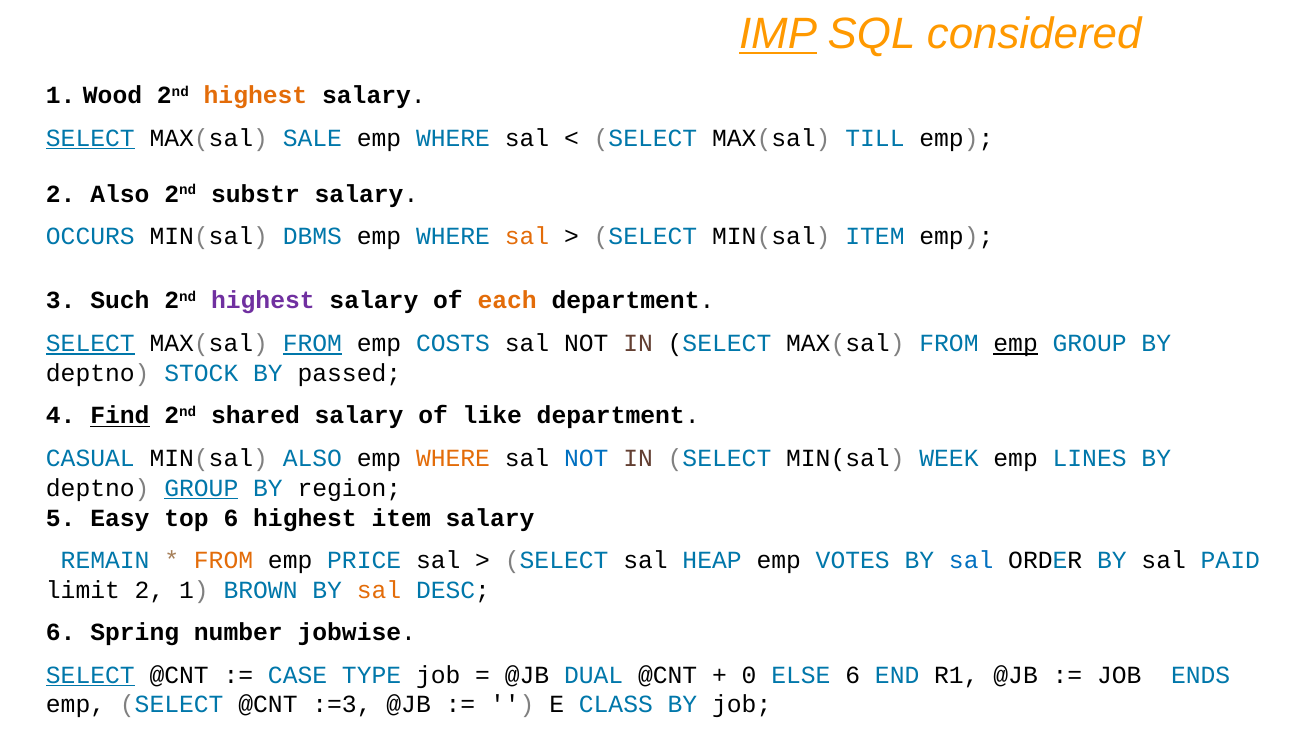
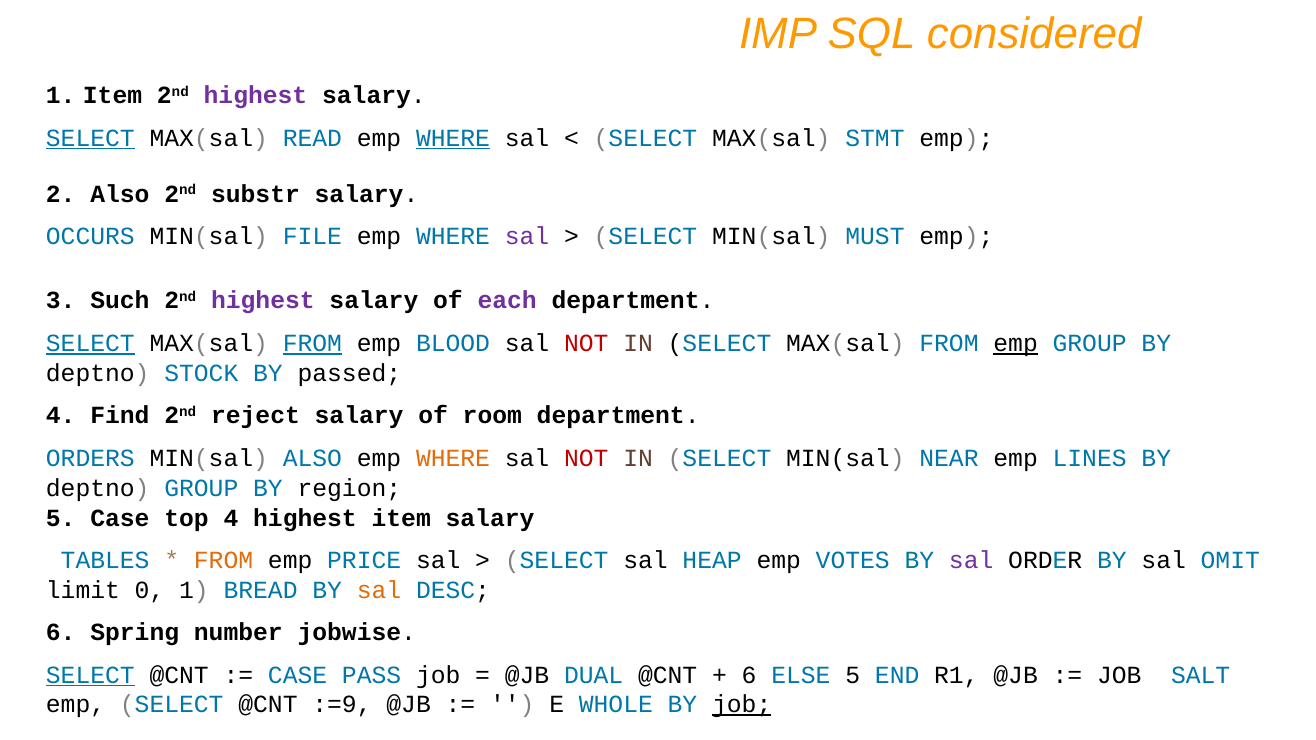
IMP underline: present -> none
1 Wood: Wood -> Item
highest at (255, 95) colour: orange -> purple
SALE: SALE -> READ
WHERE at (453, 138) underline: none -> present
TILL: TILL -> STMT
DBMS: DBMS -> FILE
sal at (527, 237) colour: orange -> purple
MIN(sal ITEM: ITEM -> MUST
each colour: orange -> purple
COSTS: COSTS -> BLOOD
NOT at (586, 343) colour: black -> red
Find underline: present -> none
shared: shared -> reject
like: like -> room
CASUAL: CASUAL -> ORDERS
NOT at (586, 459) colour: blue -> red
WEEK: WEEK -> NEAR
GROUP at (201, 488) underline: present -> none
5 Easy: Easy -> Case
top 6: 6 -> 4
REMAIN: REMAIN -> TABLES
sal at (971, 561) colour: blue -> purple
PAID: PAID -> OMIT
limit 2: 2 -> 0
BROWN: BROWN -> BREAD
TYPE: TYPE -> PASS
0 at (749, 675): 0 -> 6
ELSE 6: 6 -> 5
ENDS: ENDS -> SALT
:=3: :=3 -> :=9
CLASS: CLASS -> WHOLE
job at (742, 705) underline: none -> present
